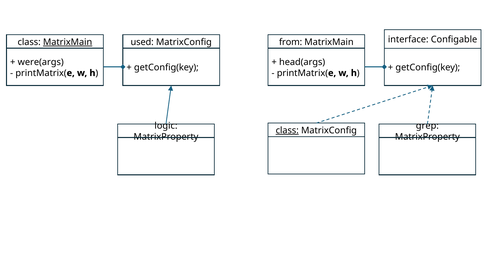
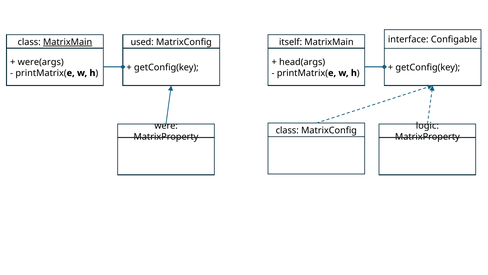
from: from -> itself
logic: logic -> were
grep: grep -> logic
class at (287, 130) underline: present -> none
